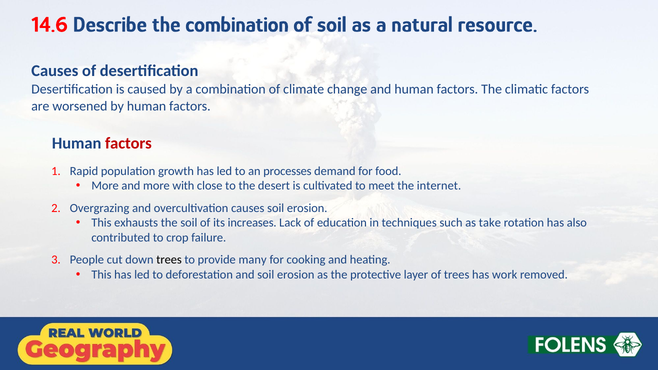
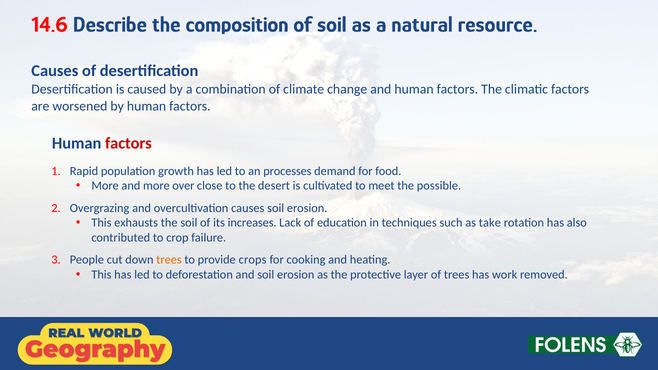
the combination: combination -> composition
with: with -> over
internet: internet -> possible
trees at (169, 260) colour: black -> orange
many: many -> crops
